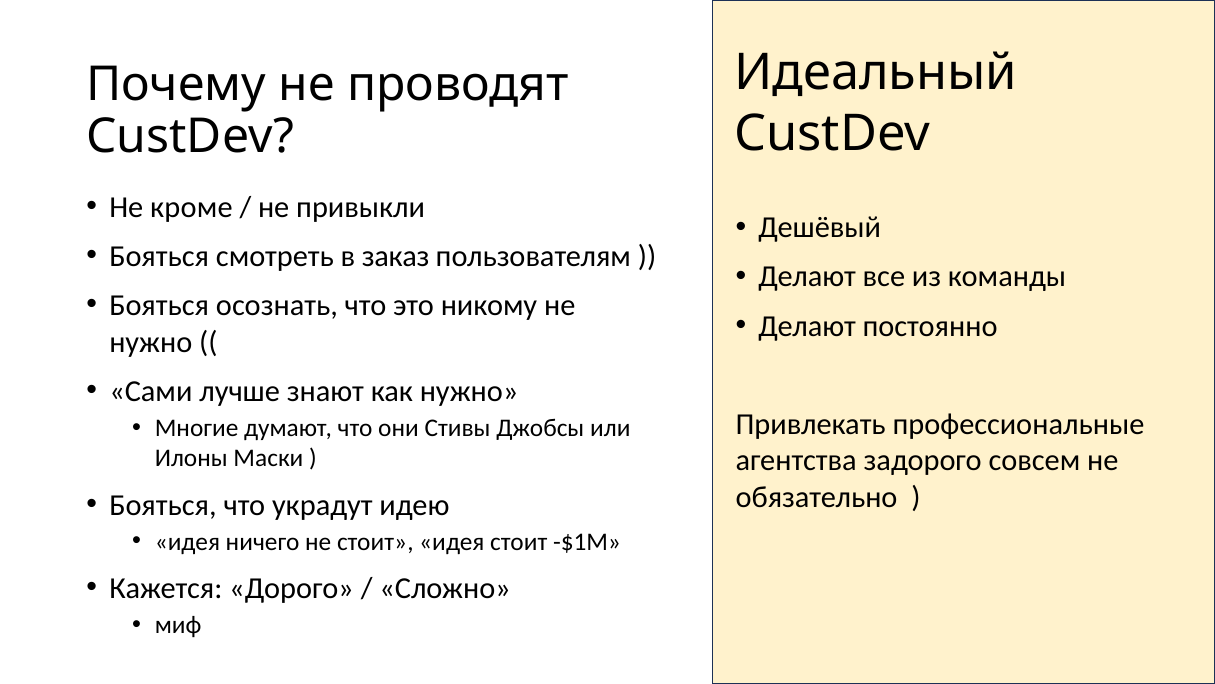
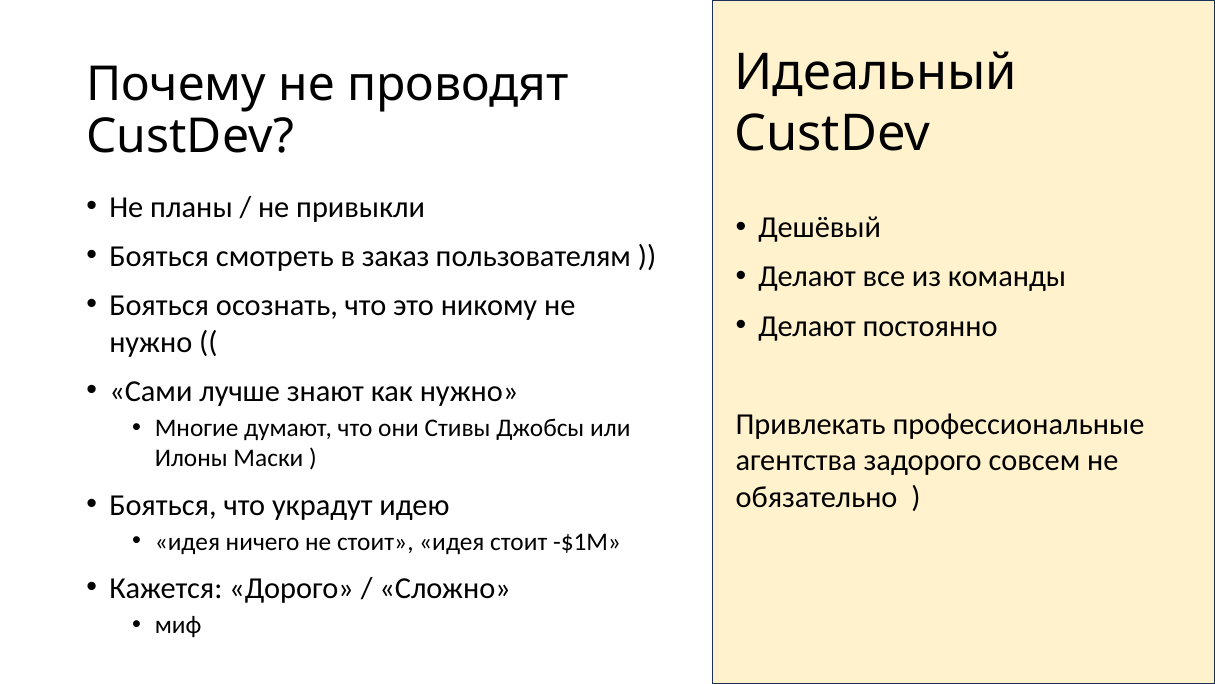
кроме: кроме -> планы
